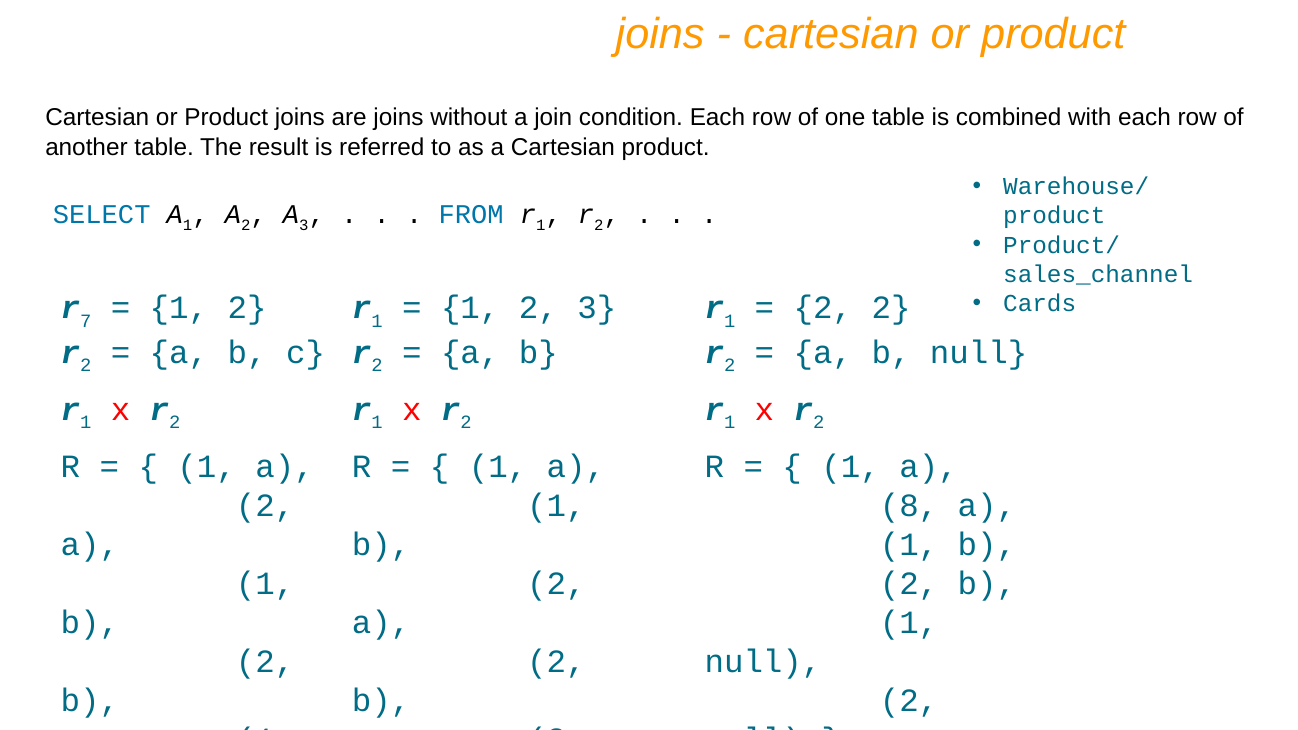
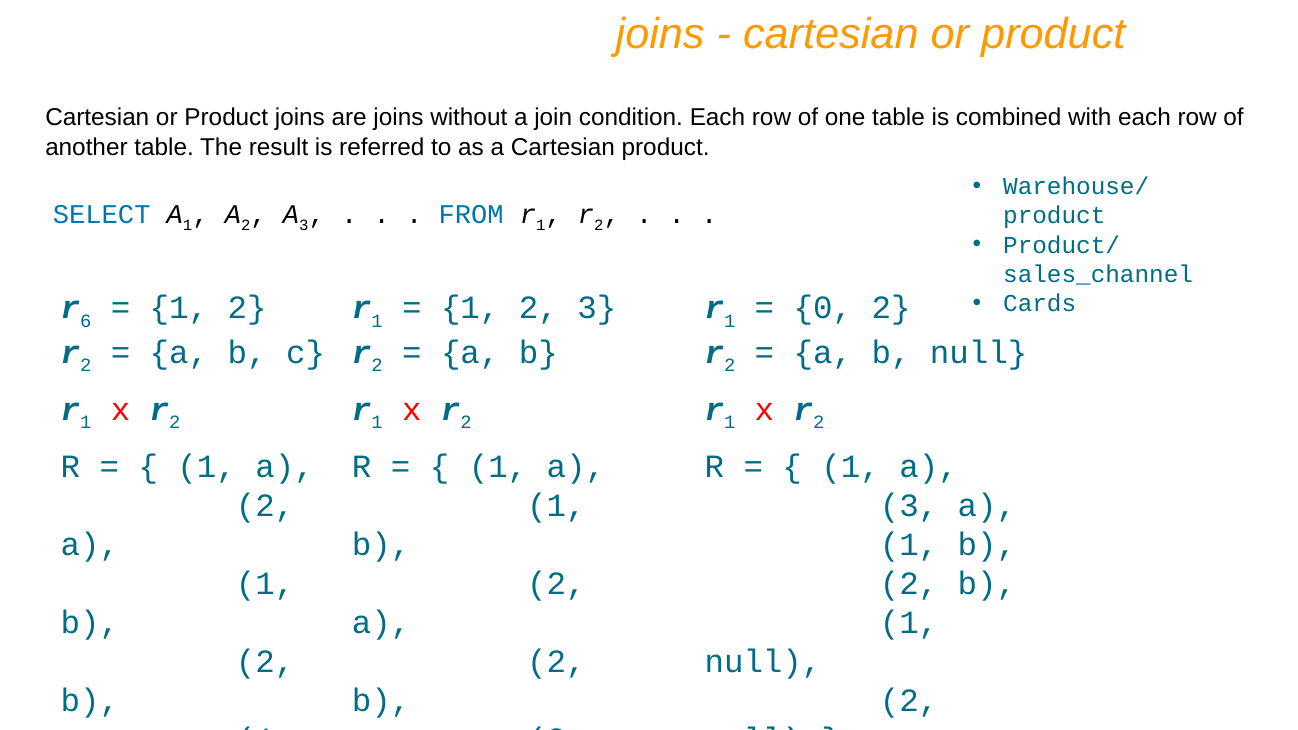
7: 7 -> 6
2 at (823, 308): 2 -> 0
8 at (909, 506): 8 -> 3
